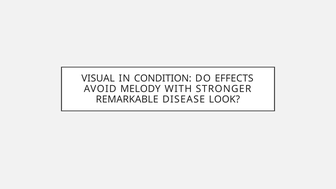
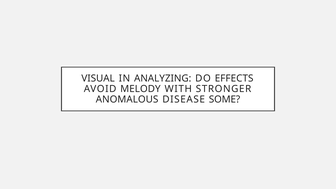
CONDITION: CONDITION -> ANALYZING
REMARKABLE: REMARKABLE -> ANOMALOUS
LOOK: LOOK -> SOME
